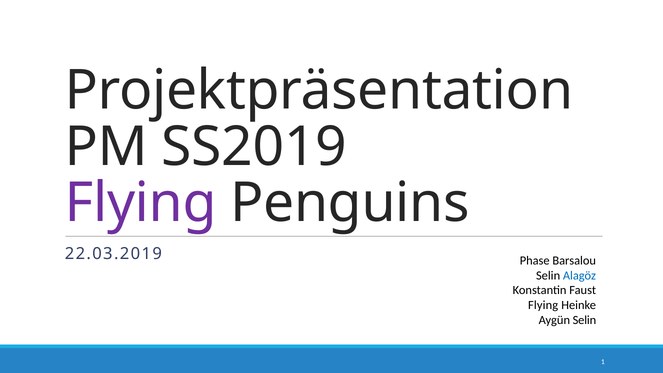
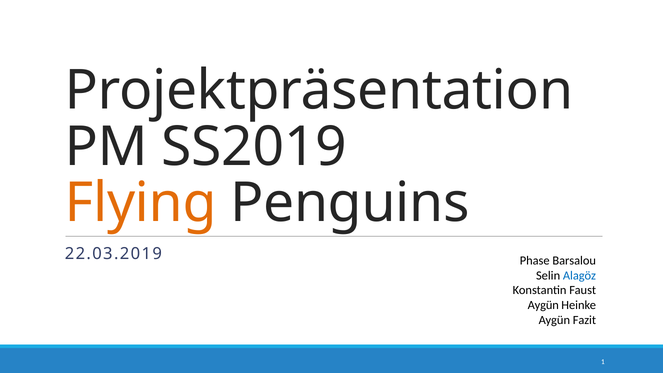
Flying at (141, 203) colour: purple -> orange
Flying at (543, 305): Flying -> Aygün
Aygün Selin: Selin -> Fazit
